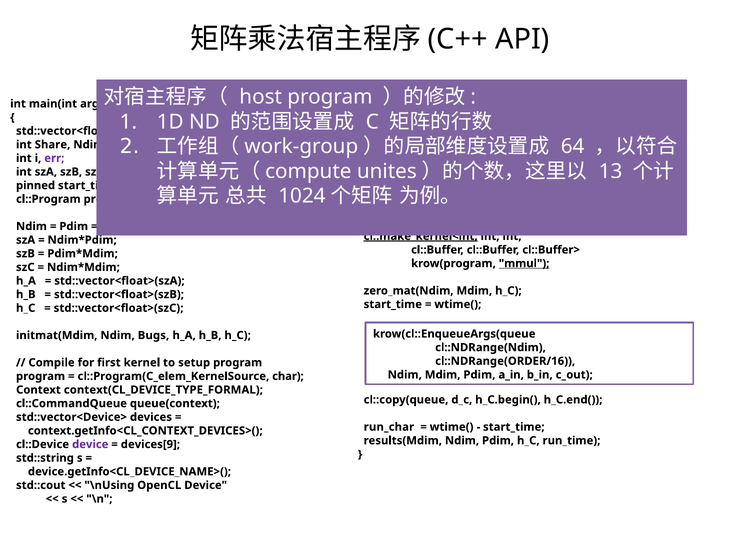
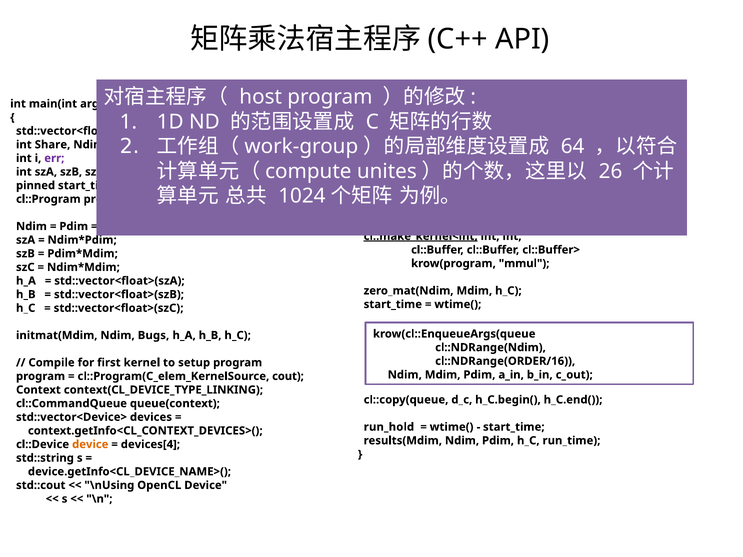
13: 13 -> 26
mmul underline: present -> none
cl::Program(C_elem_KernelSource char: char -> cout
context(CL_DEVICE_TYPE_FORMAL: context(CL_DEVICE_TYPE_FORMAL -> context(CL_DEVICE_TYPE_LINKING
run_char: run_char -> run_hold
device at (90, 445) colour: purple -> orange
devices[9: devices[9 -> devices[4
